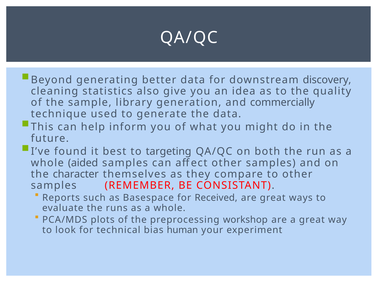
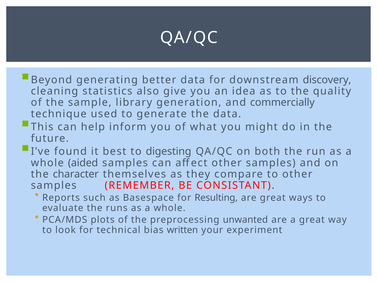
targeting: targeting -> digesting
Received: Received -> Resulting
workshop: workshop -> unwanted
human: human -> written
